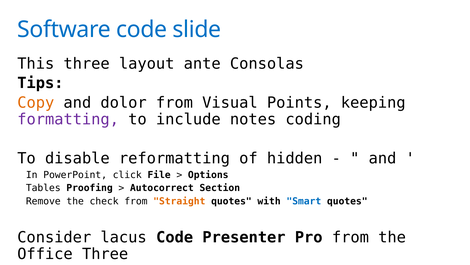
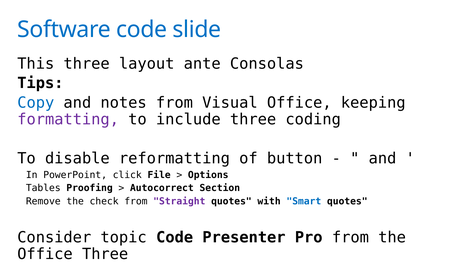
Copy colour: orange -> blue
dolor: dolor -> notes
Visual Points: Points -> Office
include notes: notes -> three
hidden: hidden -> button
Straight colour: orange -> purple
lacus: lacus -> topic
